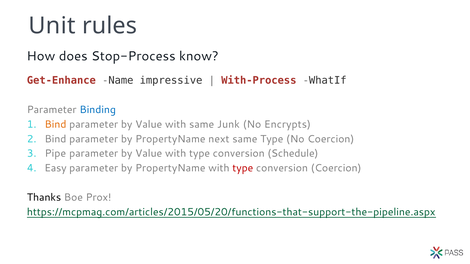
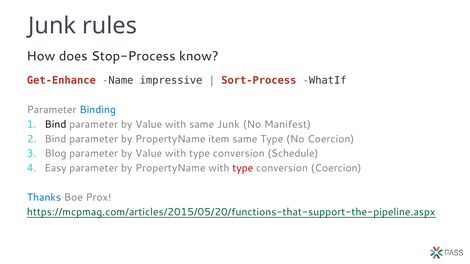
Unit at (52, 26): Unit -> Junk
With-Process: With-Process -> Sort-Process
Bind at (55, 125) colour: orange -> black
Encrypts: Encrypts -> Manifest
next: next -> item
Pipe: Pipe -> Blog
Thanks colour: black -> blue
